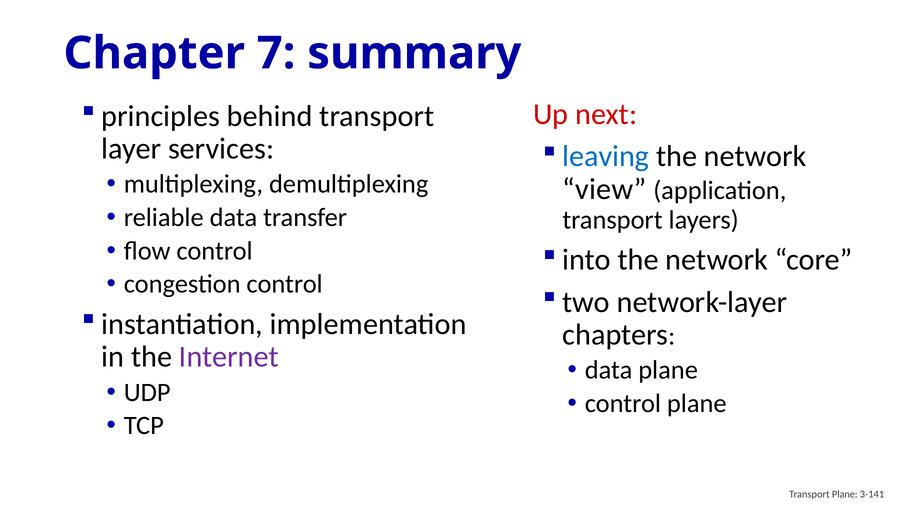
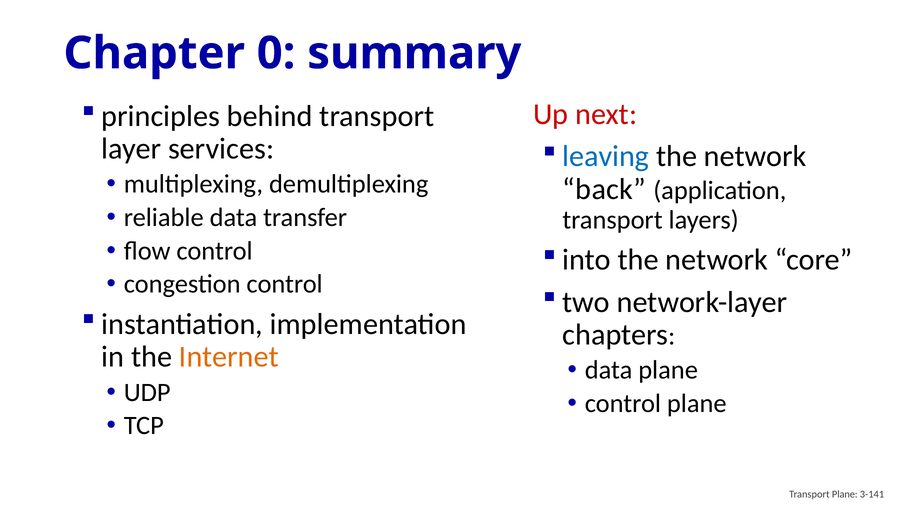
7: 7 -> 0
view: view -> back
Internet colour: purple -> orange
